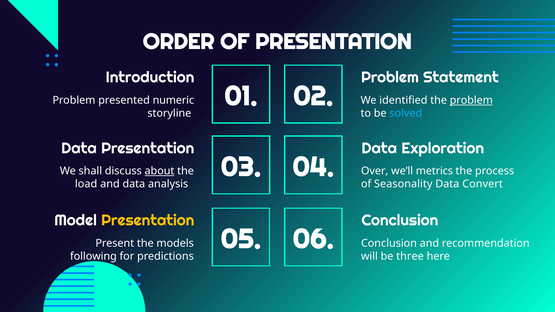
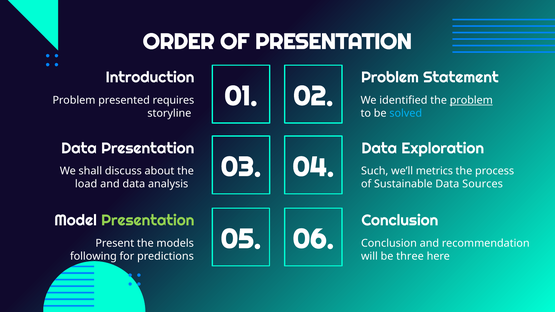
numeric: numeric -> requires
about underline: present -> none
Over: Over -> Such
Seasonality: Seasonality -> Sustainable
Convert: Convert -> Sources
Presentation at (148, 221) colour: yellow -> light green
